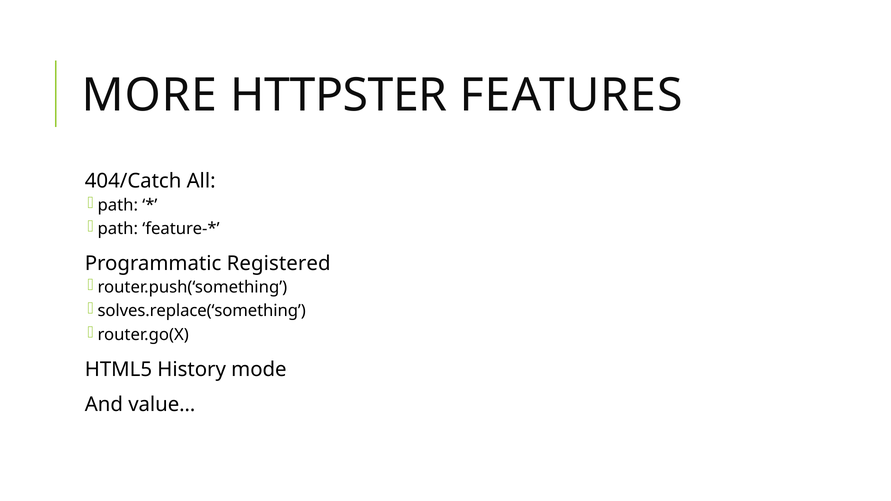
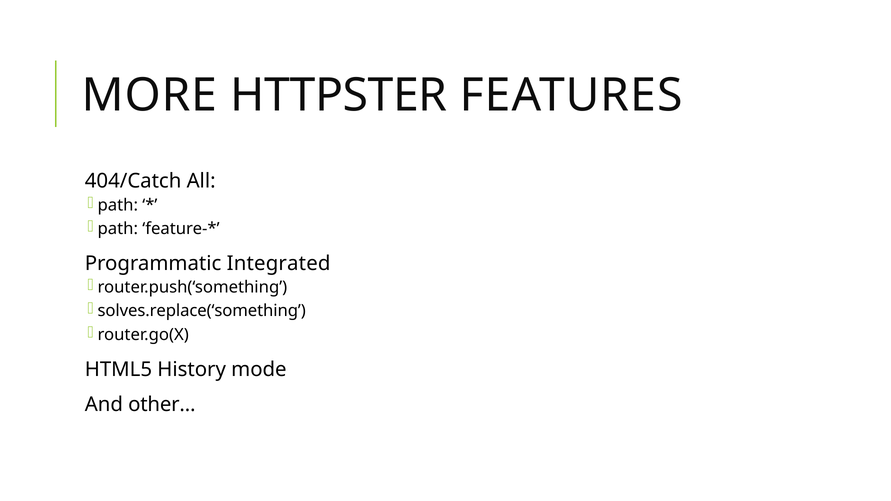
Registered: Registered -> Integrated
value…: value… -> other…
